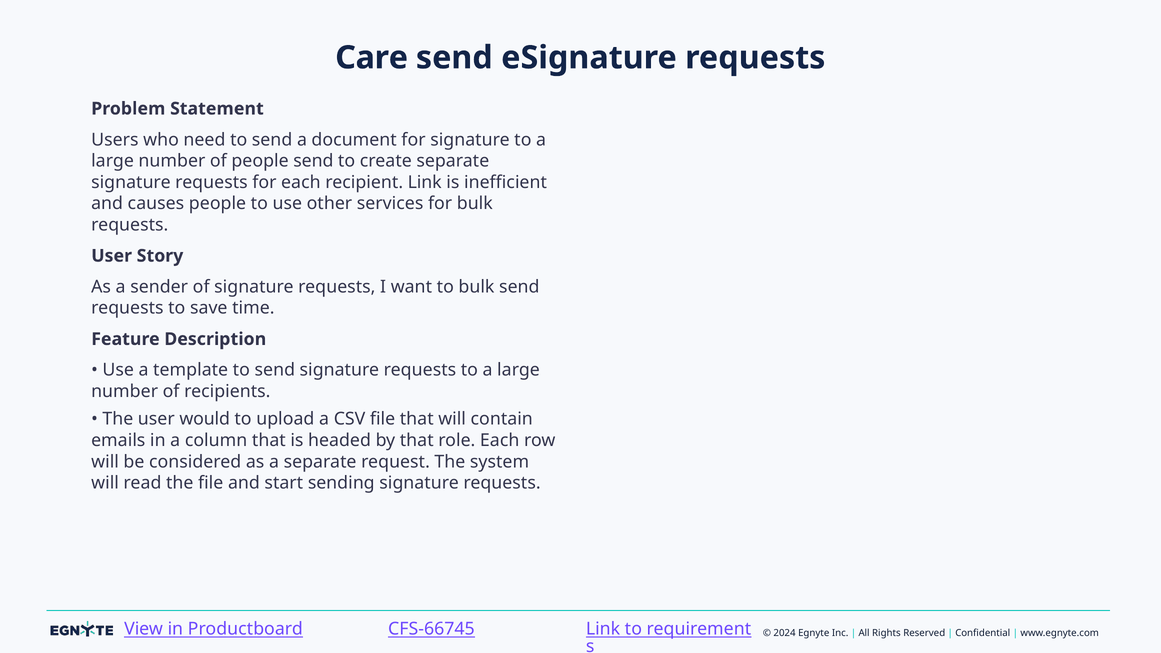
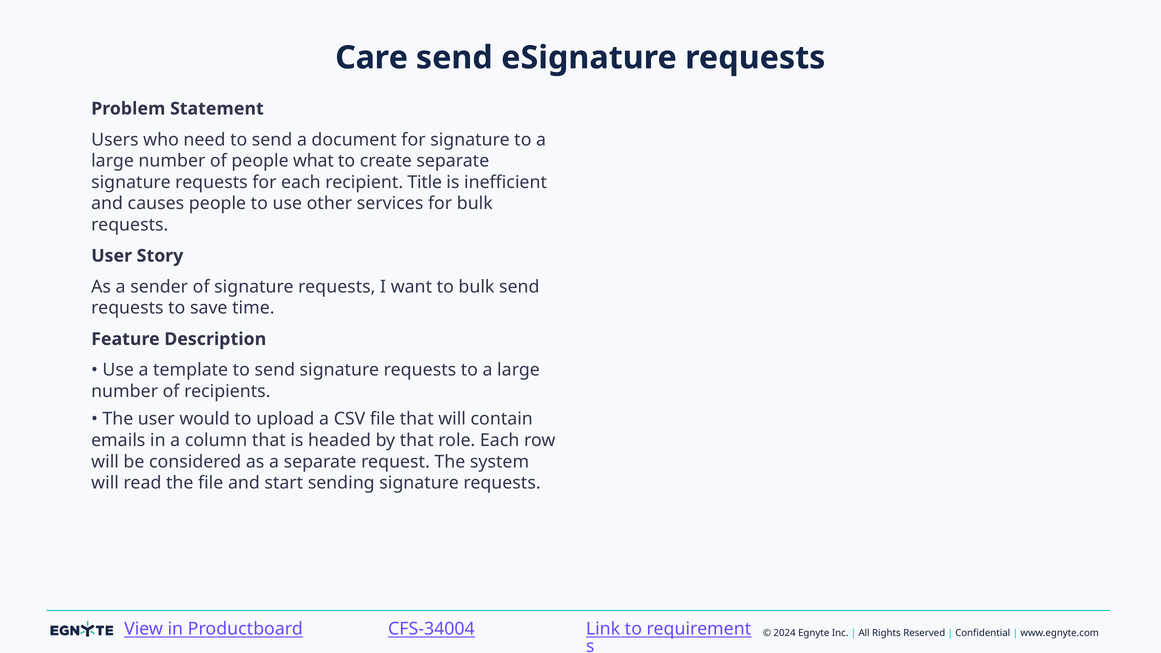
people send: send -> what
recipient Link: Link -> Title
CFS-66745: CFS-66745 -> CFS-34004
